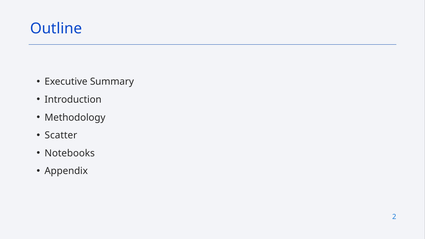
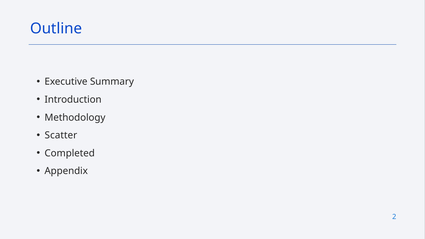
Notebooks: Notebooks -> Completed
